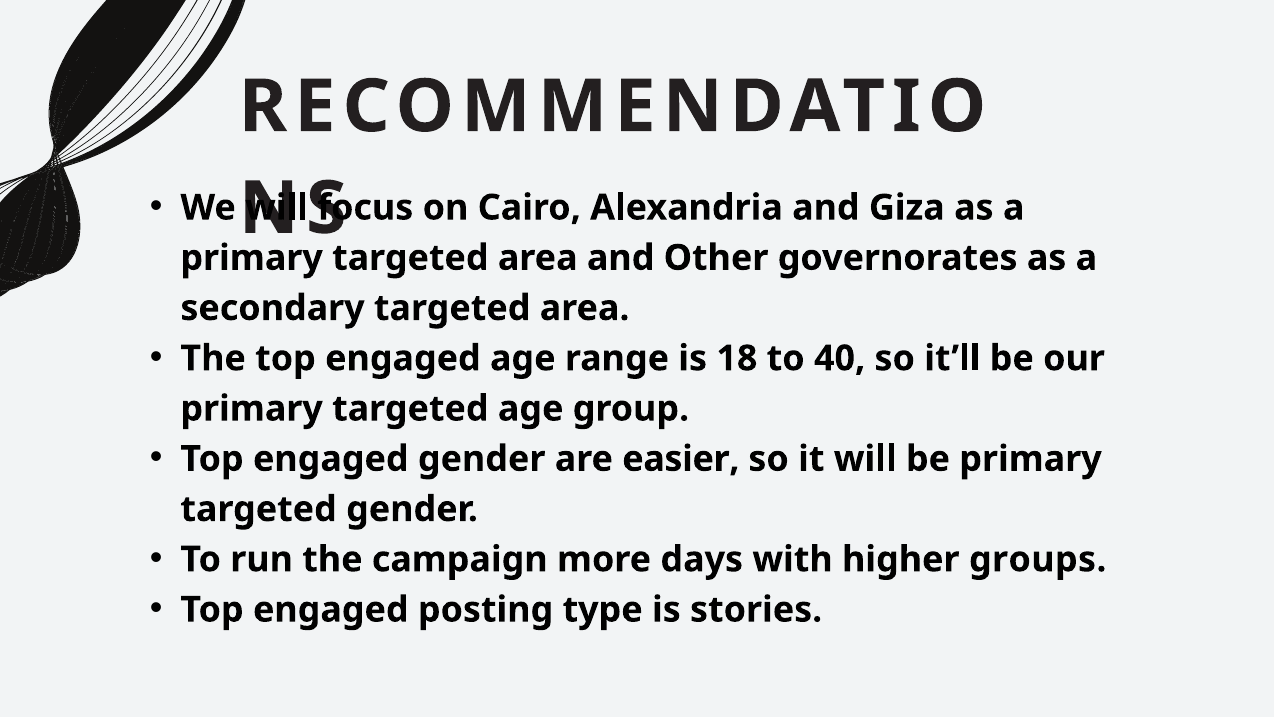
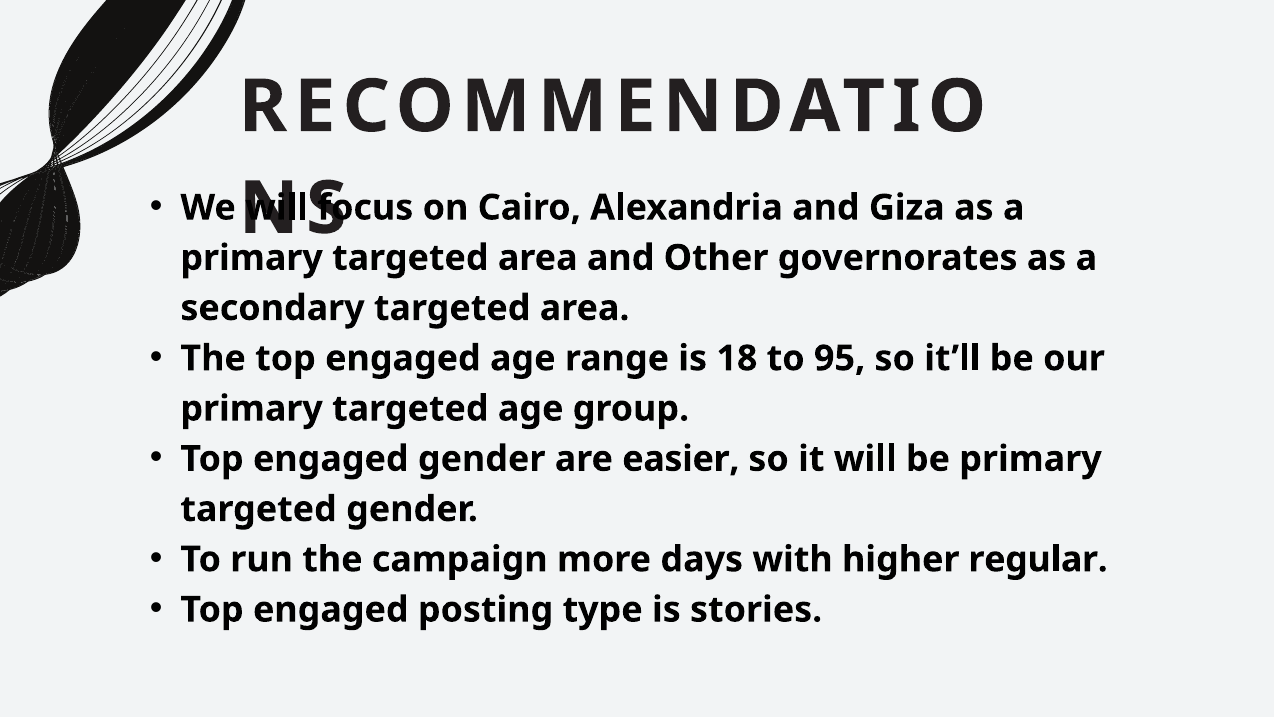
40: 40 -> 95
groups: groups -> regular
